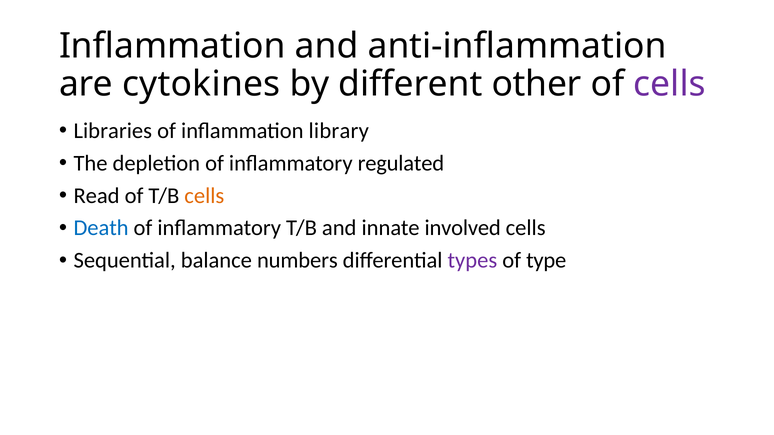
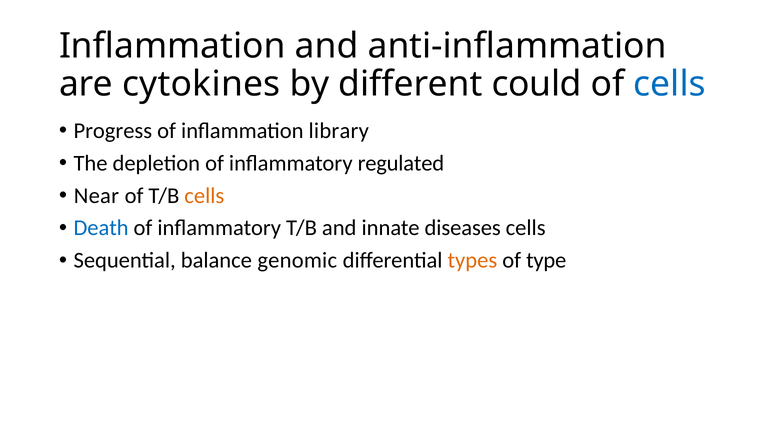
other: other -> could
cells at (670, 84) colour: purple -> blue
Libraries: Libraries -> Progress
Read: Read -> Near
involved: involved -> diseases
numbers: numbers -> genomic
types colour: purple -> orange
